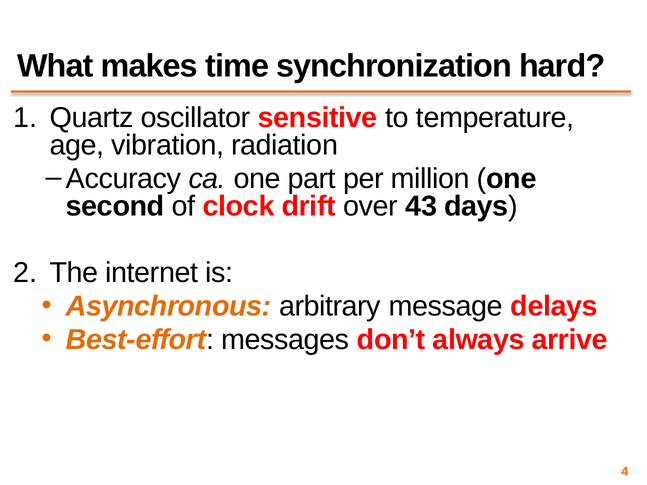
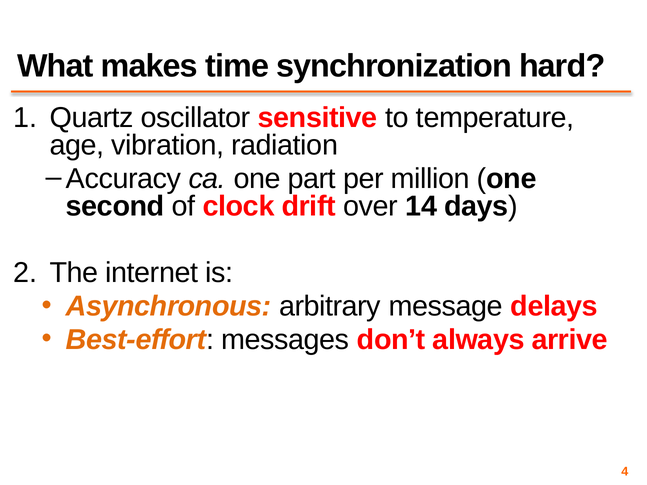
43: 43 -> 14
